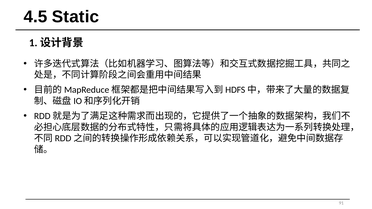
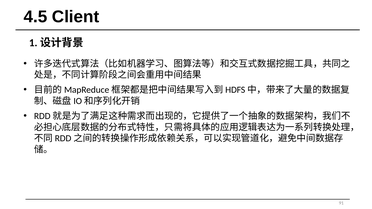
Static: Static -> Client
